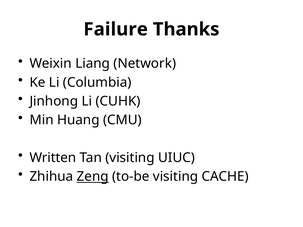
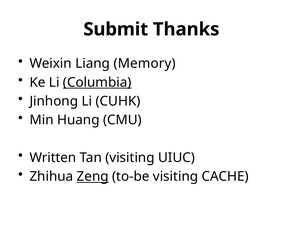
Failure: Failure -> Submit
Network: Network -> Memory
Columbia underline: none -> present
